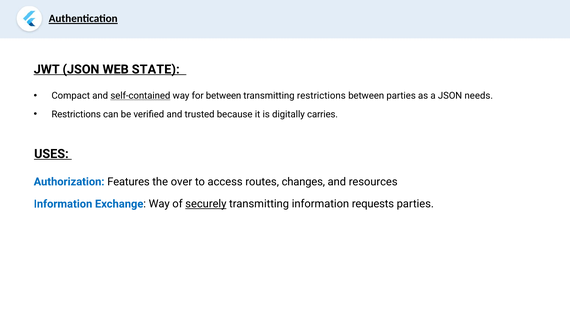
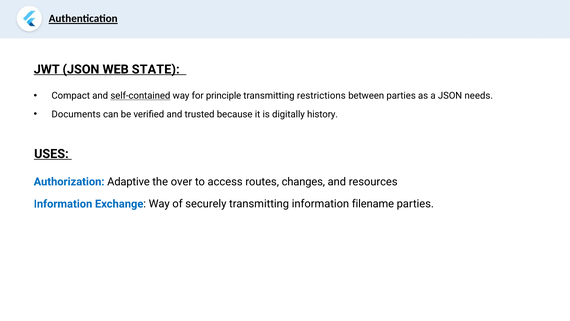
for between: between -> principle
Restrictions at (76, 114): Restrictions -> Documents
carries: carries -> history
Features: Features -> Adaptive
securely underline: present -> none
requests: requests -> filename
